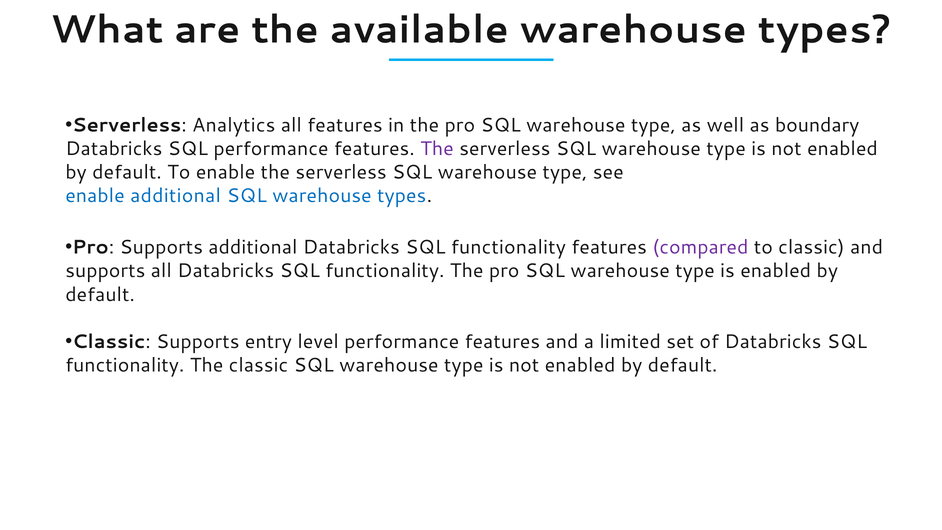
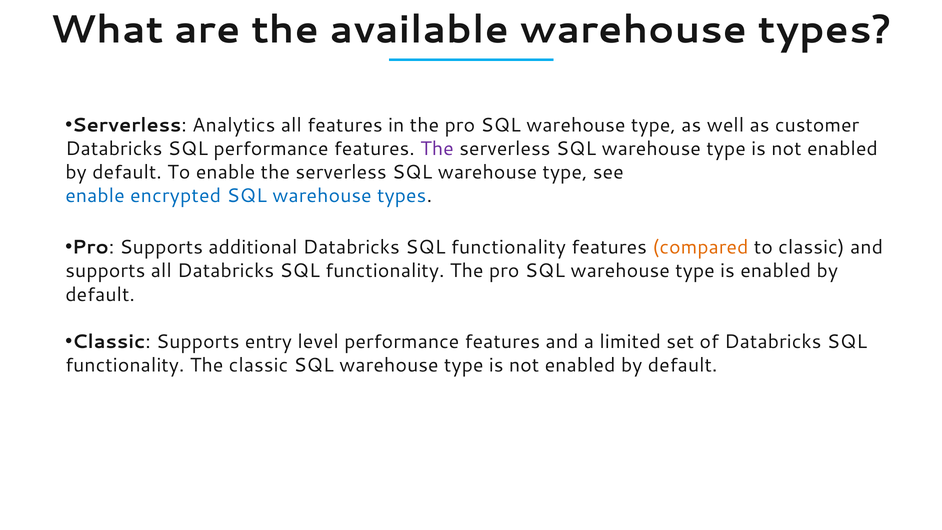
boundary: boundary -> customer
enable additional: additional -> encrypted
compared colour: purple -> orange
